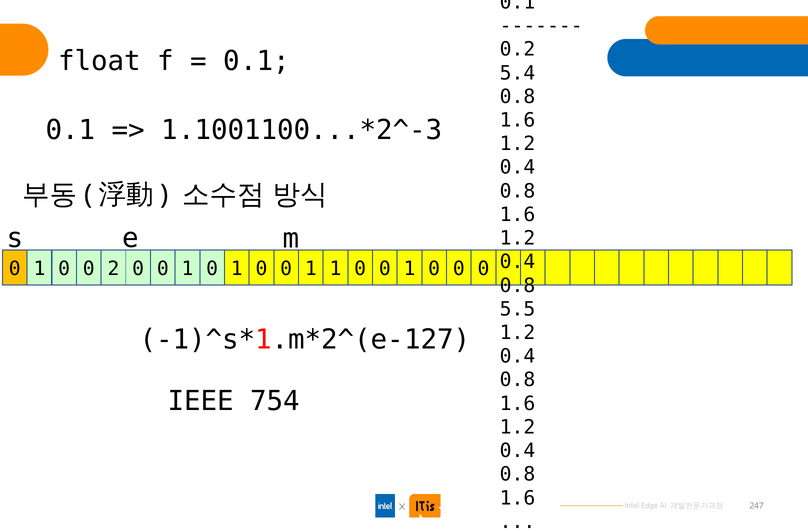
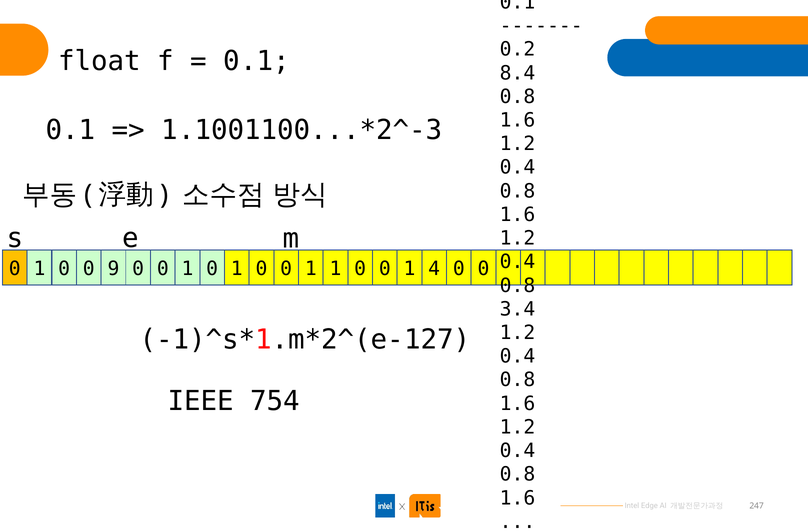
5.4: 5.4 -> 8.4
2: 2 -> 9
0 at (434, 269): 0 -> 4
5.5: 5.5 -> 3.4
